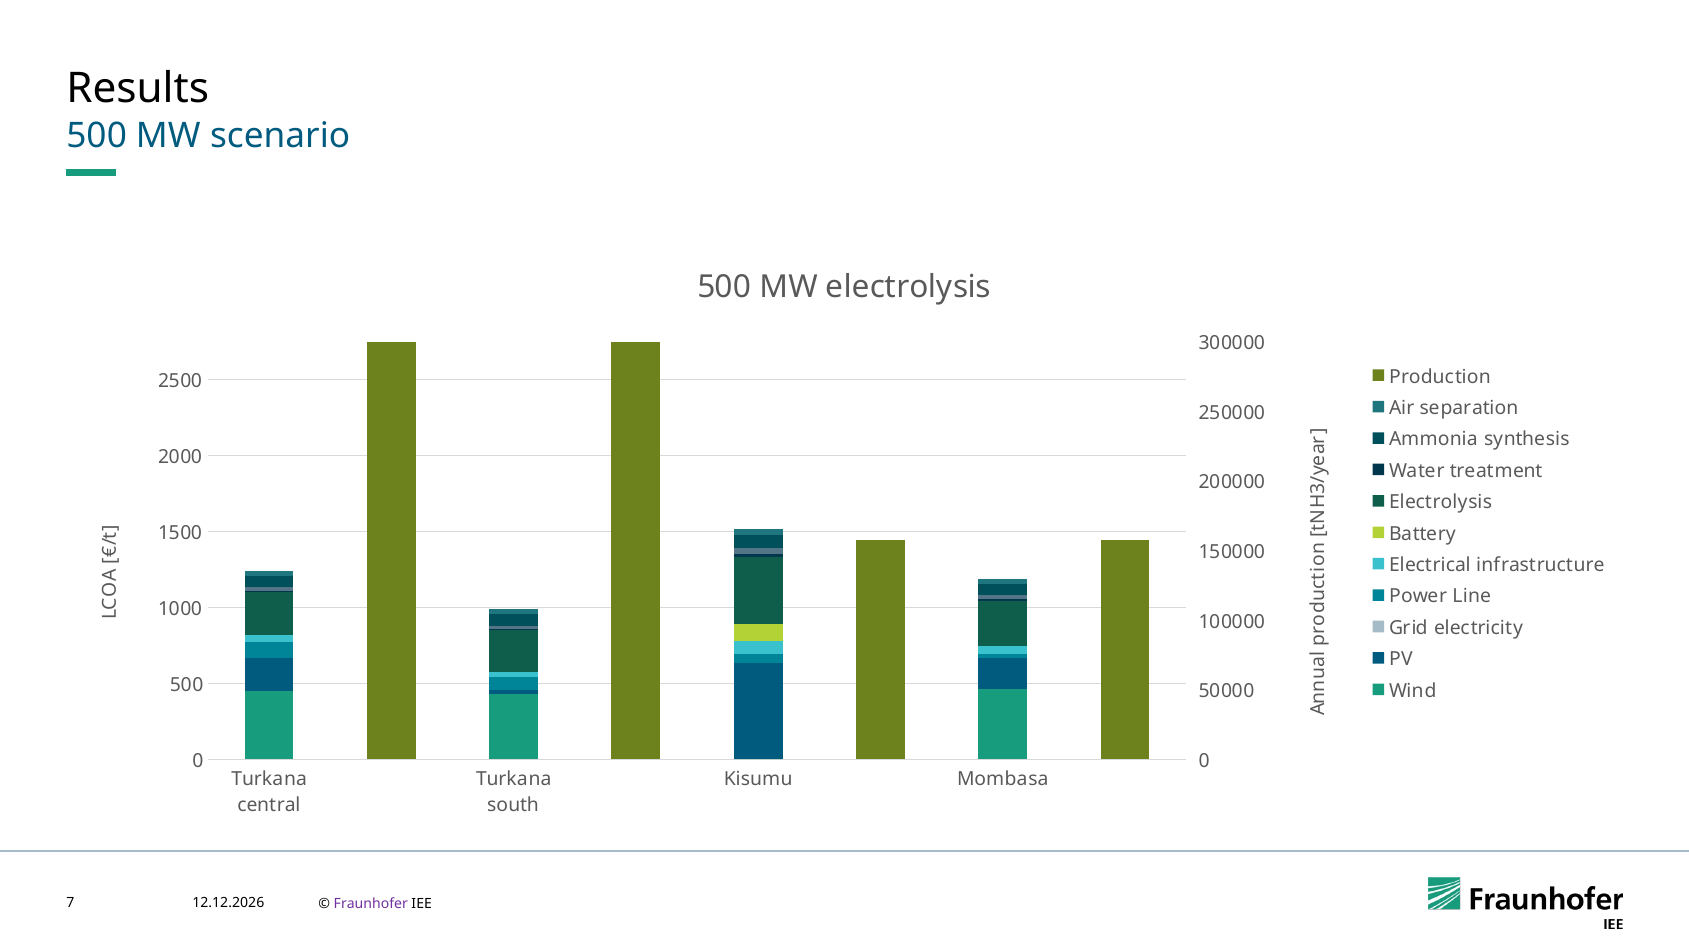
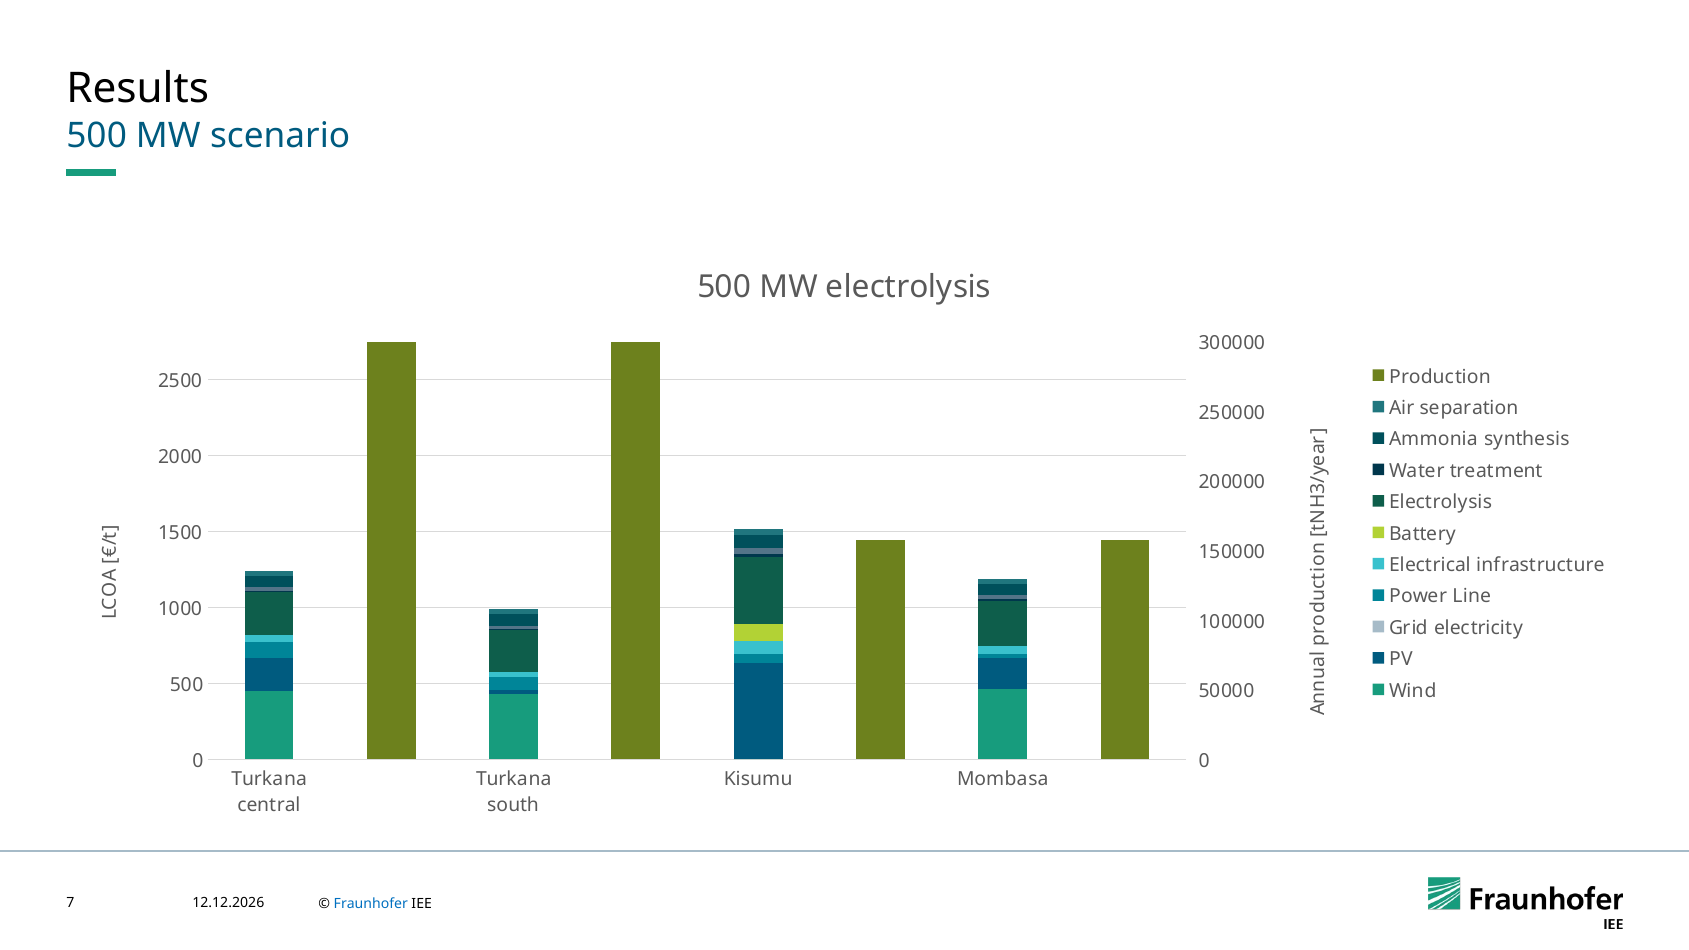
Fraunhofer colour: purple -> blue
